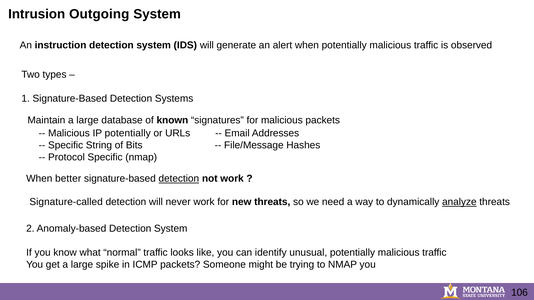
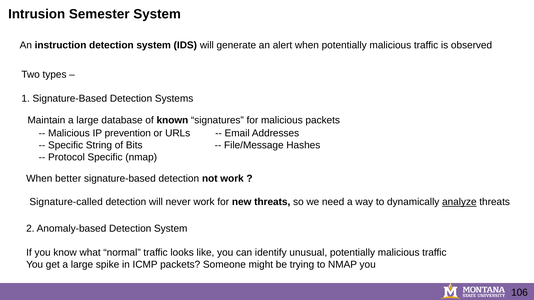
Outgoing: Outgoing -> Semester
IP potentially: potentially -> prevention
detection at (179, 179) underline: present -> none
